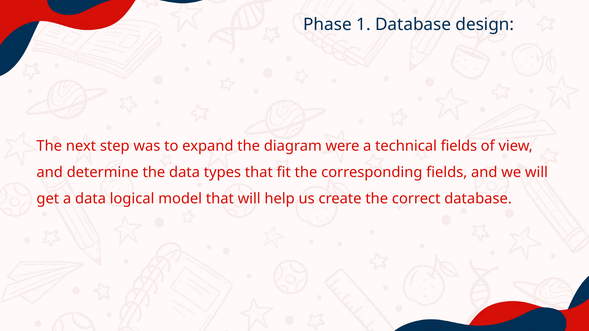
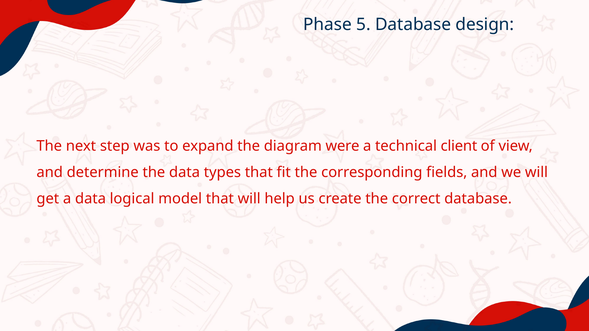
1: 1 -> 5
technical fields: fields -> client
